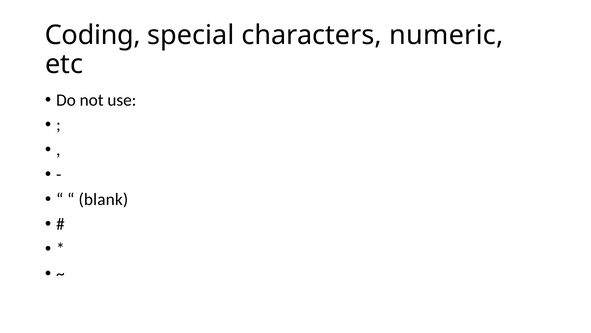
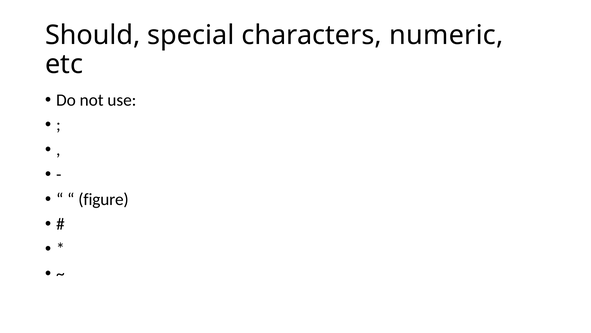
Coding: Coding -> Should
blank: blank -> figure
